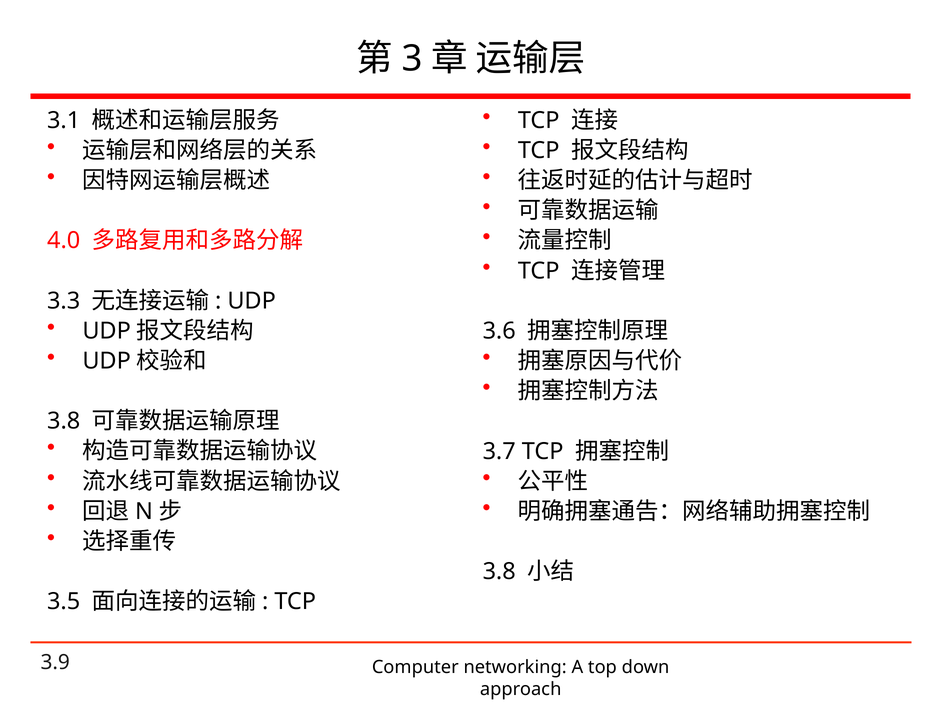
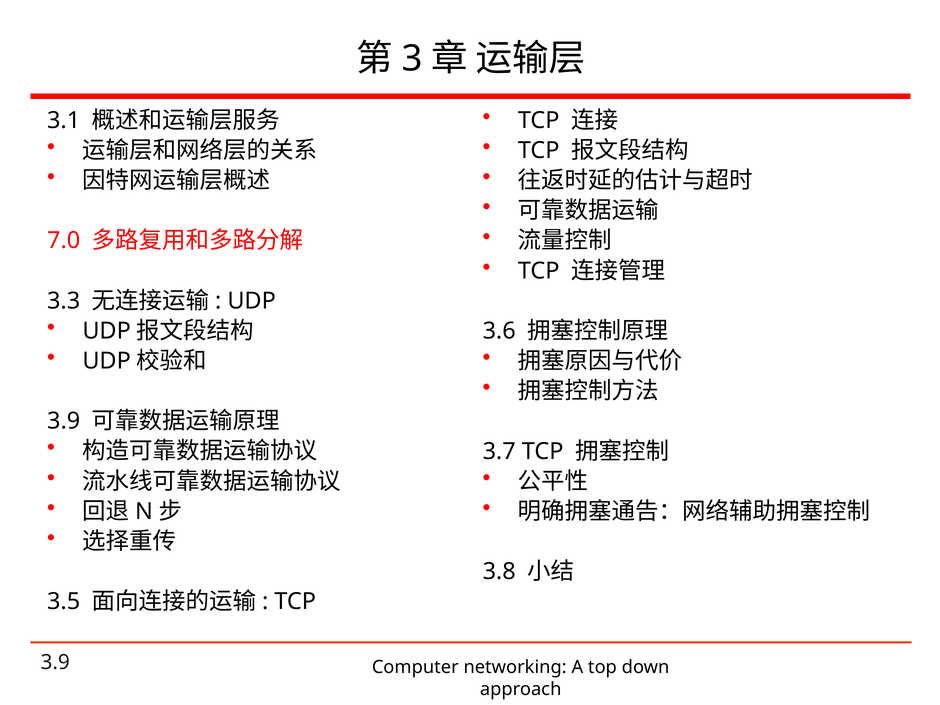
4.0: 4.0 -> 7.0
3.8 at (64, 421): 3.8 -> 3.9
